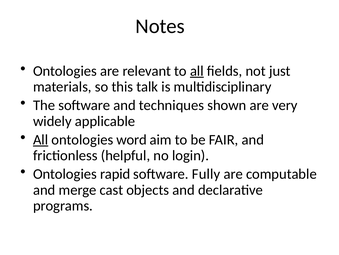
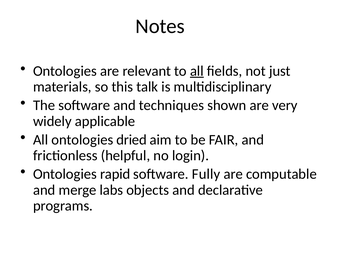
All at (41, 139) underline: present -> none
word: word -> dried
cast: cast -> labs
